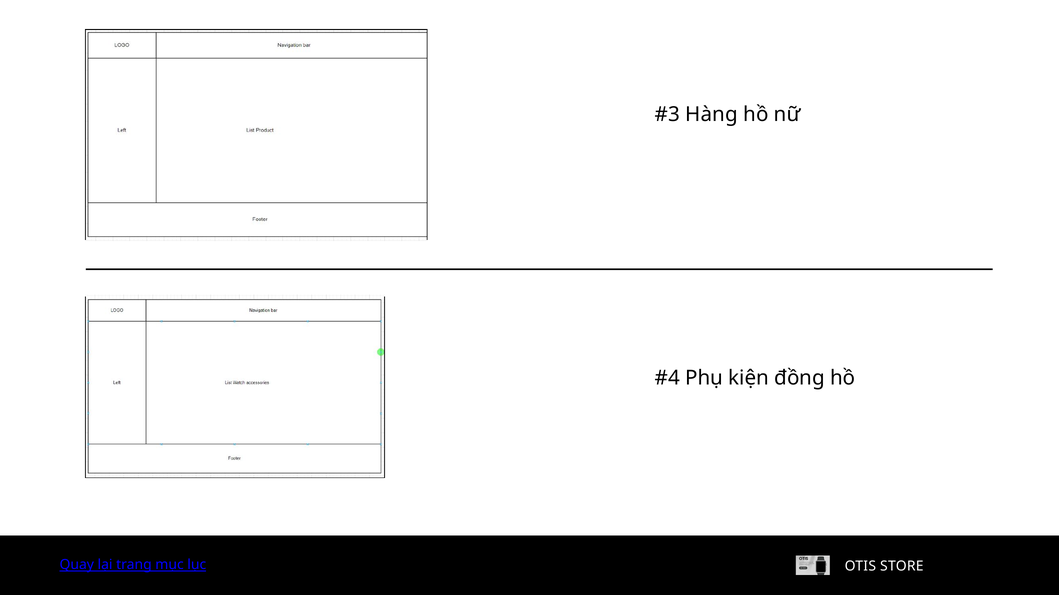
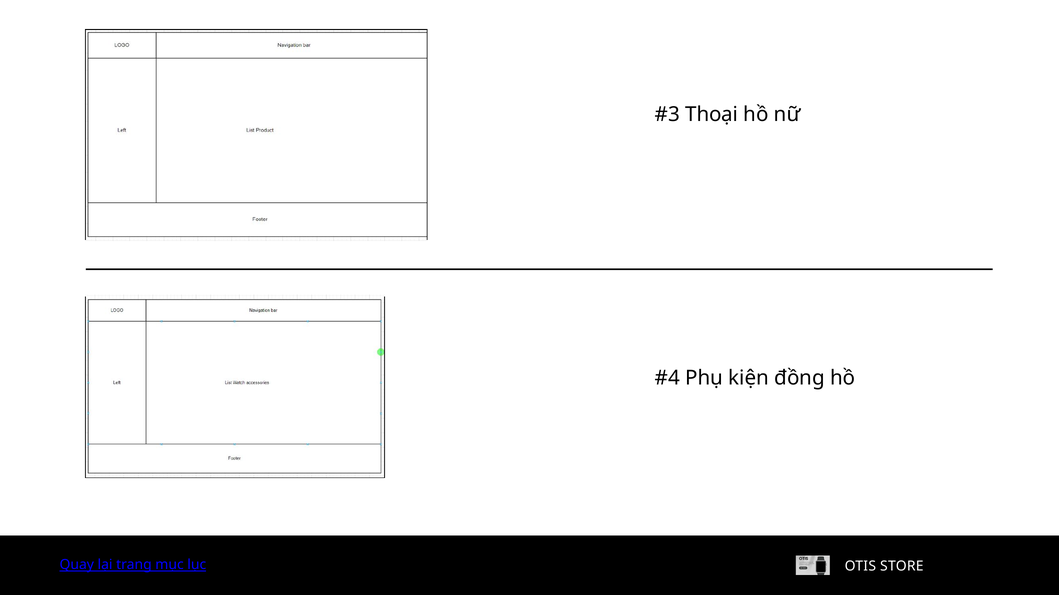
Hàng: Hàng -> Thoại
